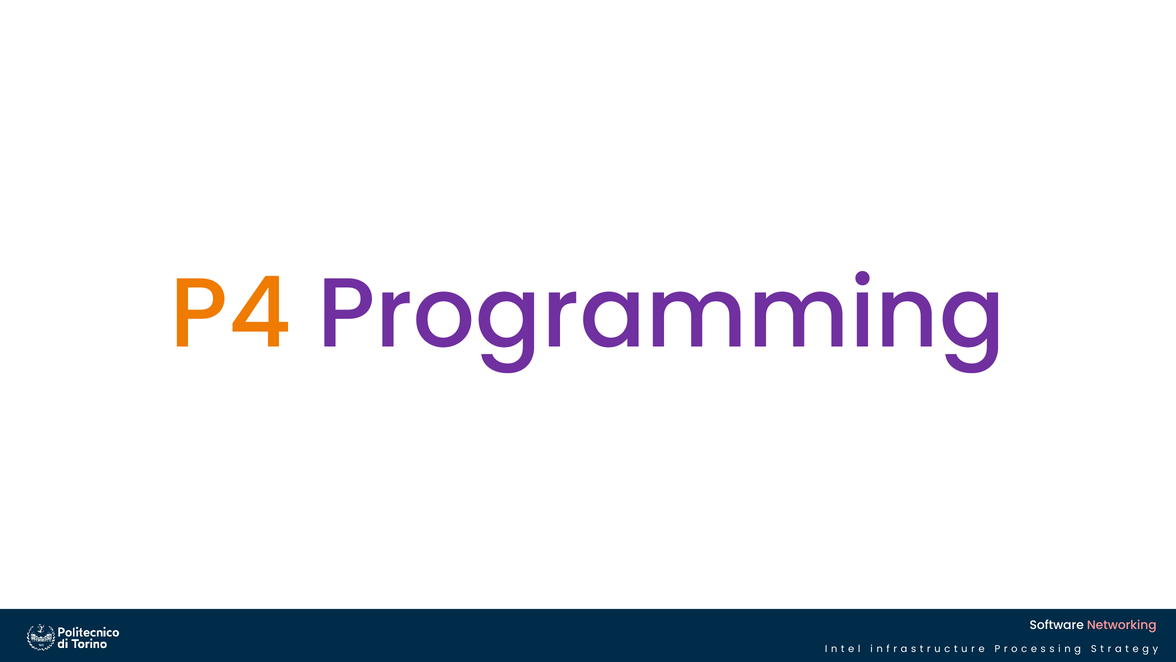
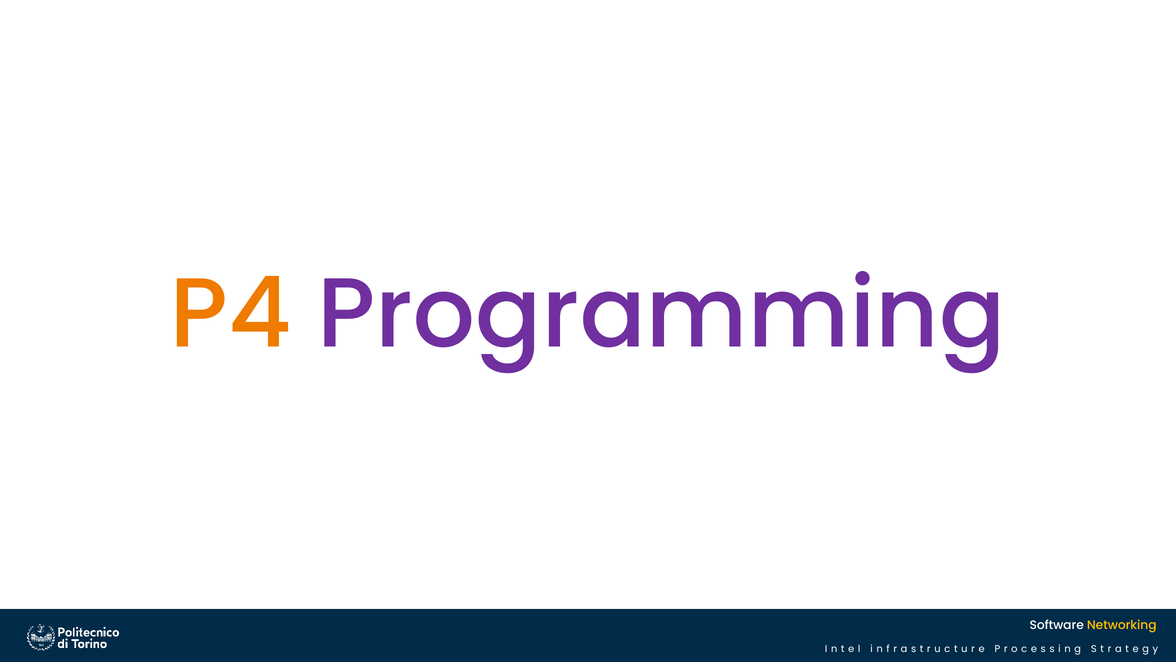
Networking colour: pink -> yellow
